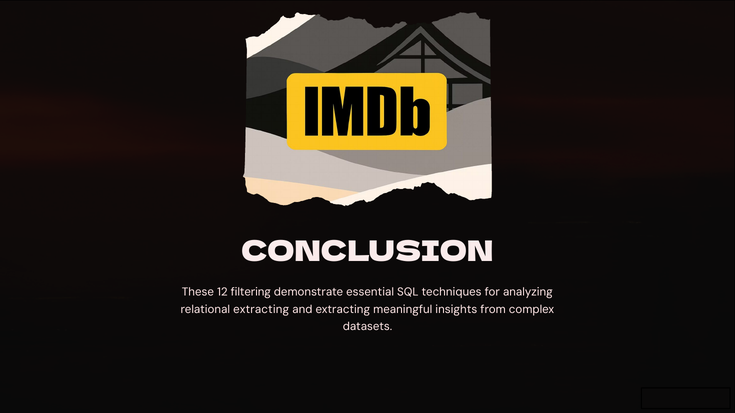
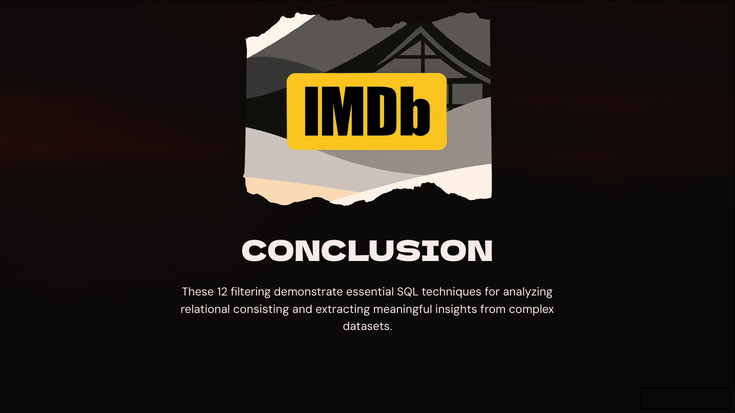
relational extracting: extracting -> consisting
